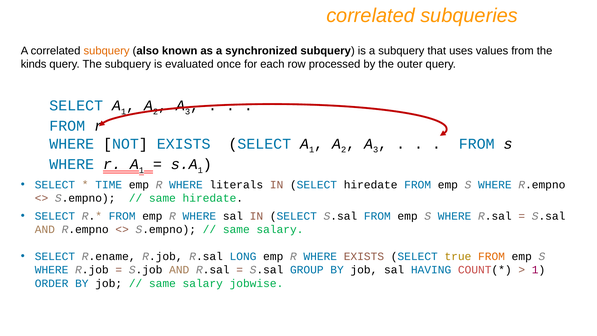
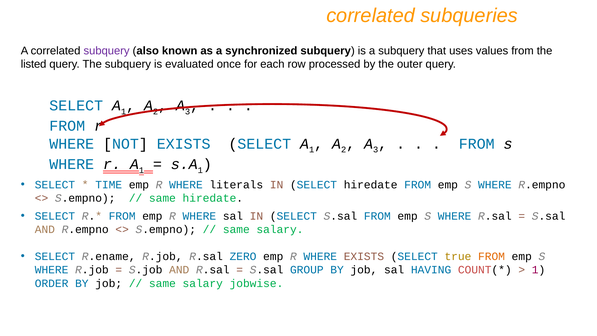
subquery at (107, 51) colour: orange -> purple
kinds: kinds -> listed
LONG: LONG -> ZERO
